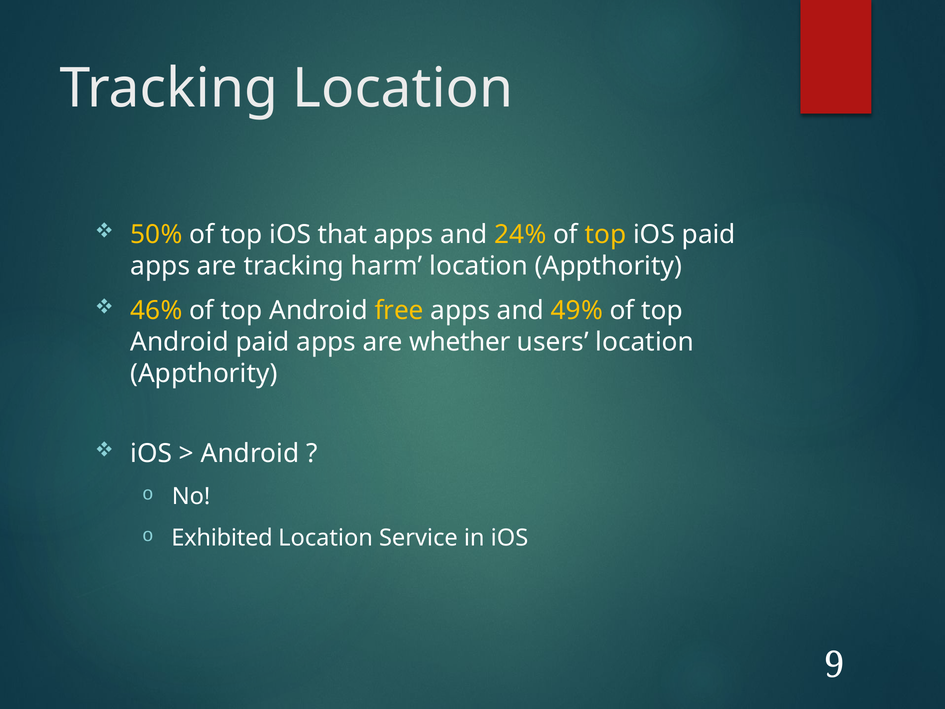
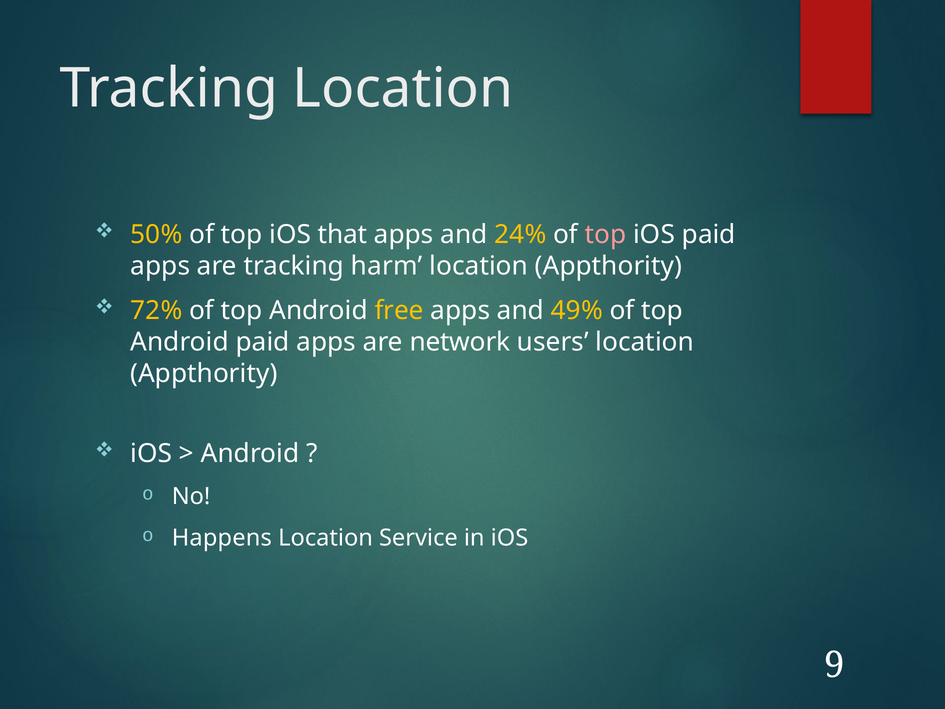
top at (606, 235) colour: yellow -> pink
46%: 46% -> 72%
whether: whether -> network
Exhibited: Exhibited -> Happens
